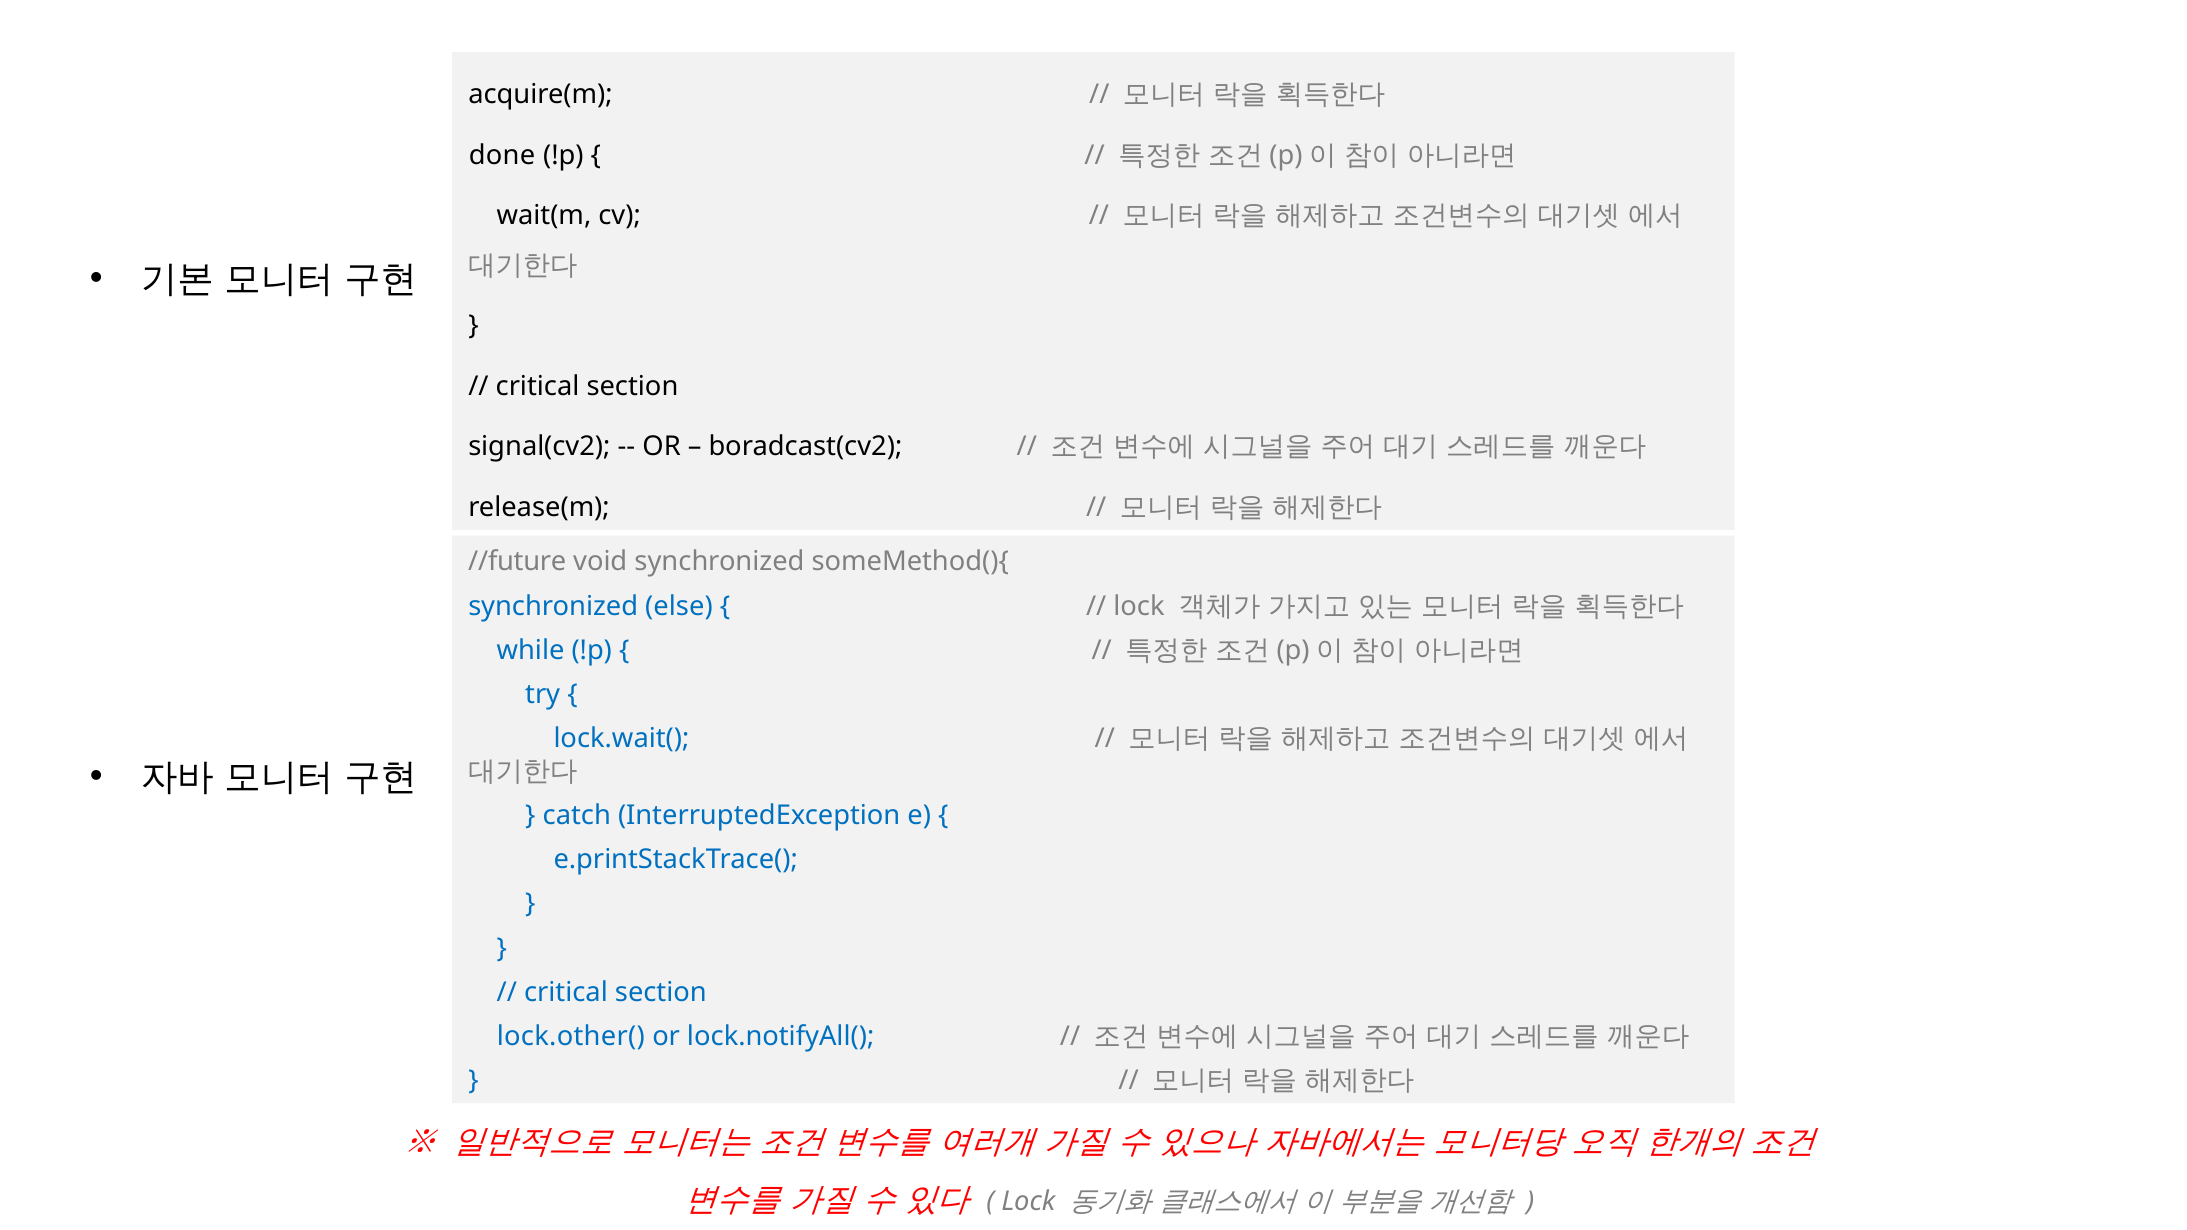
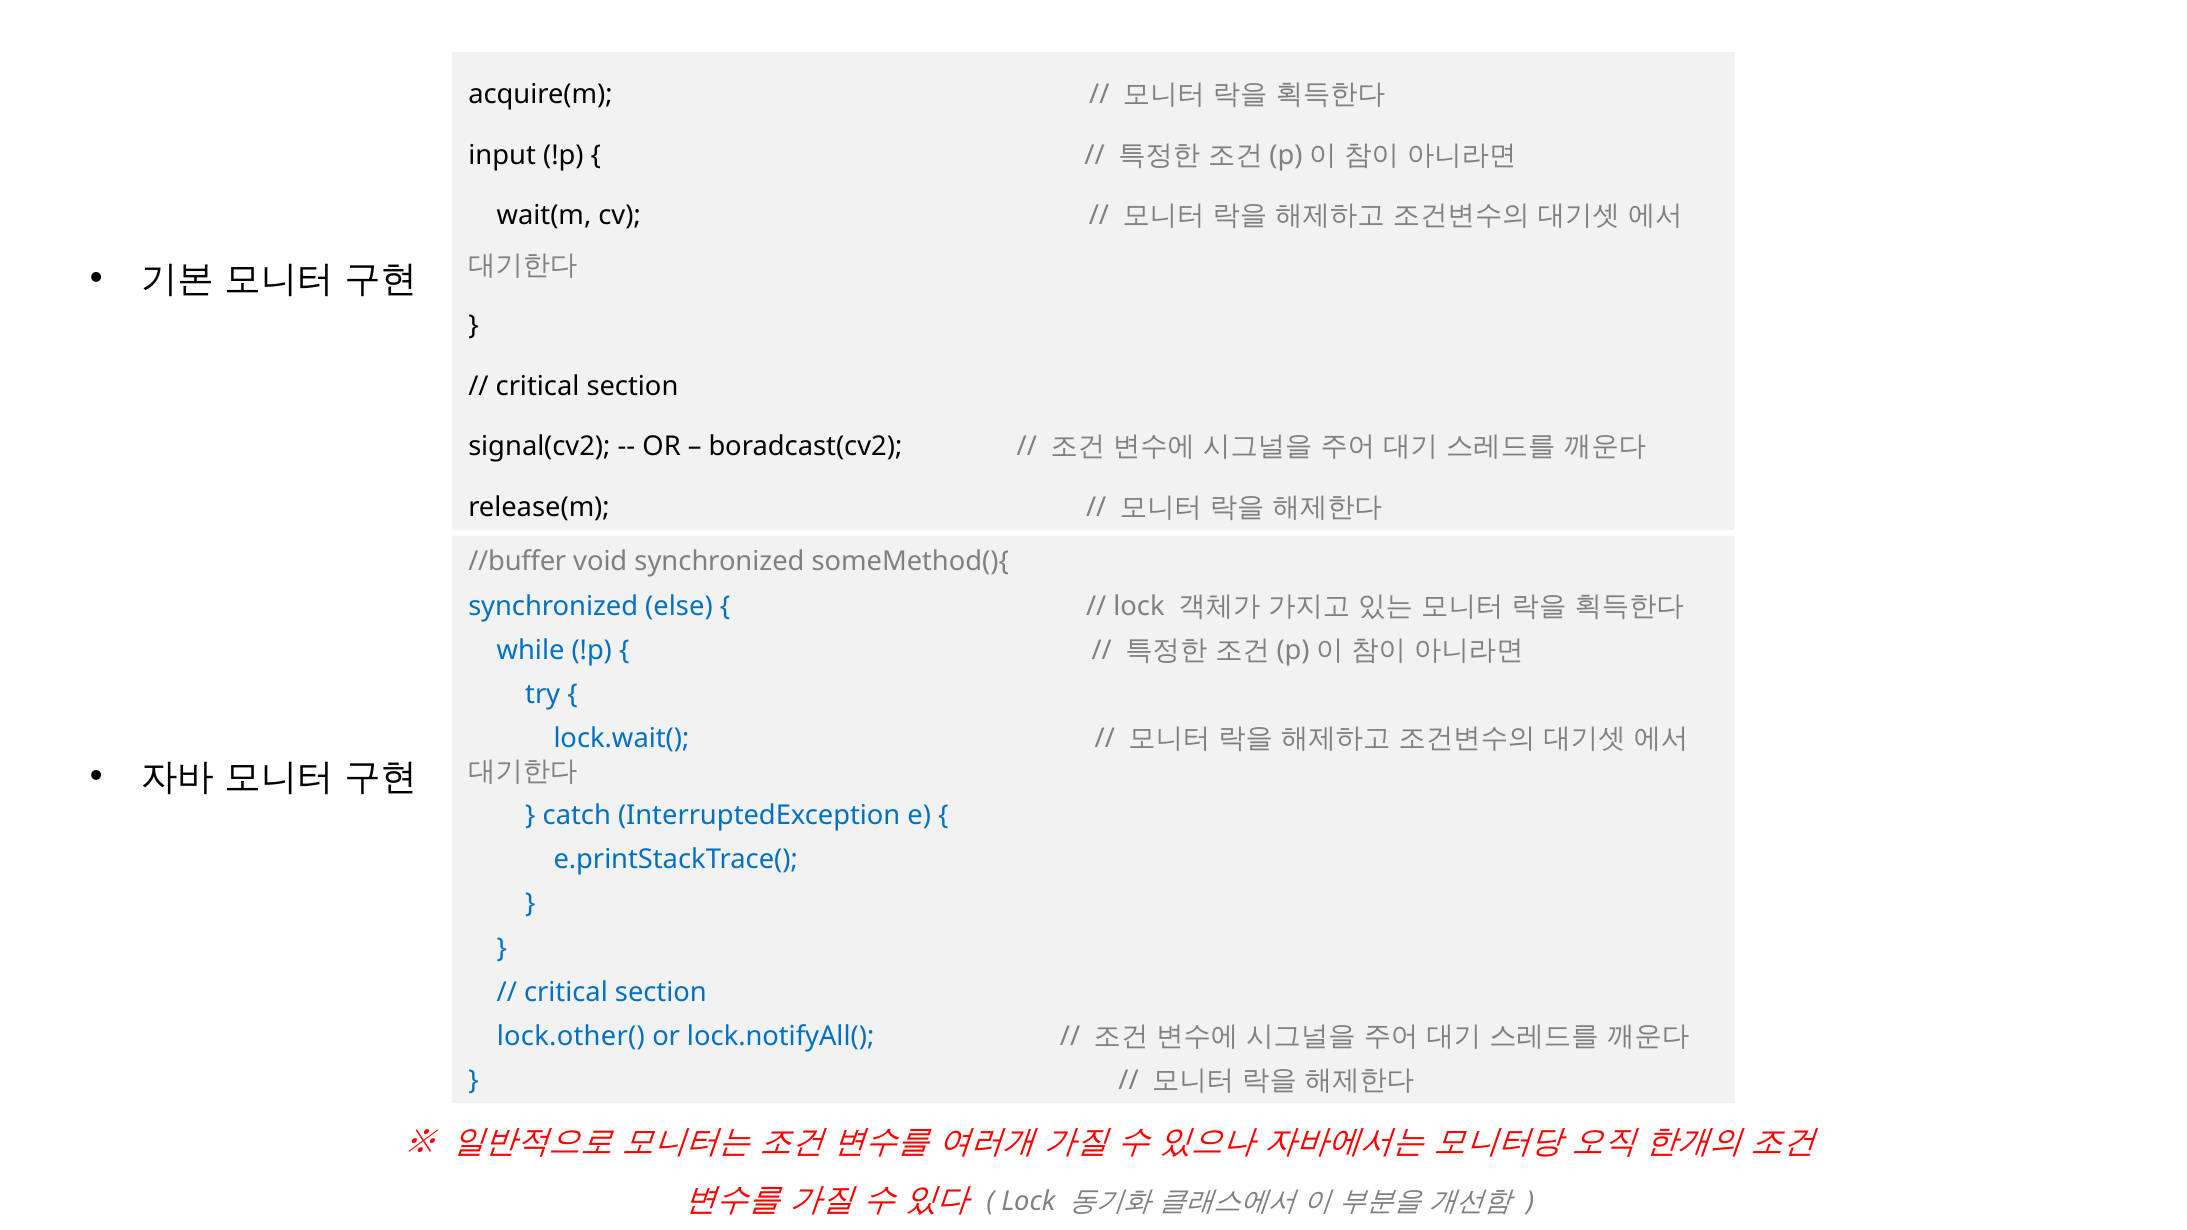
done: done -> input
//future: //future -> //buffer
